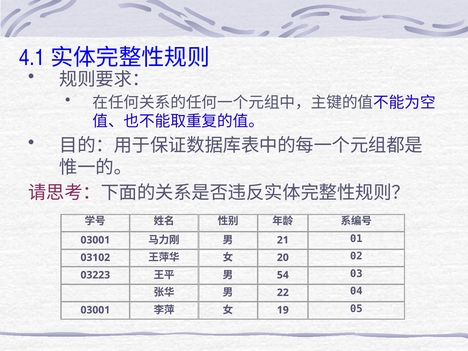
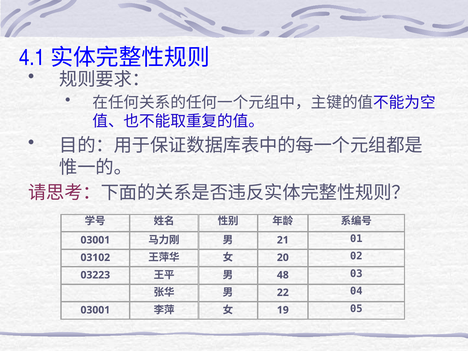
54: 54 -> 48
